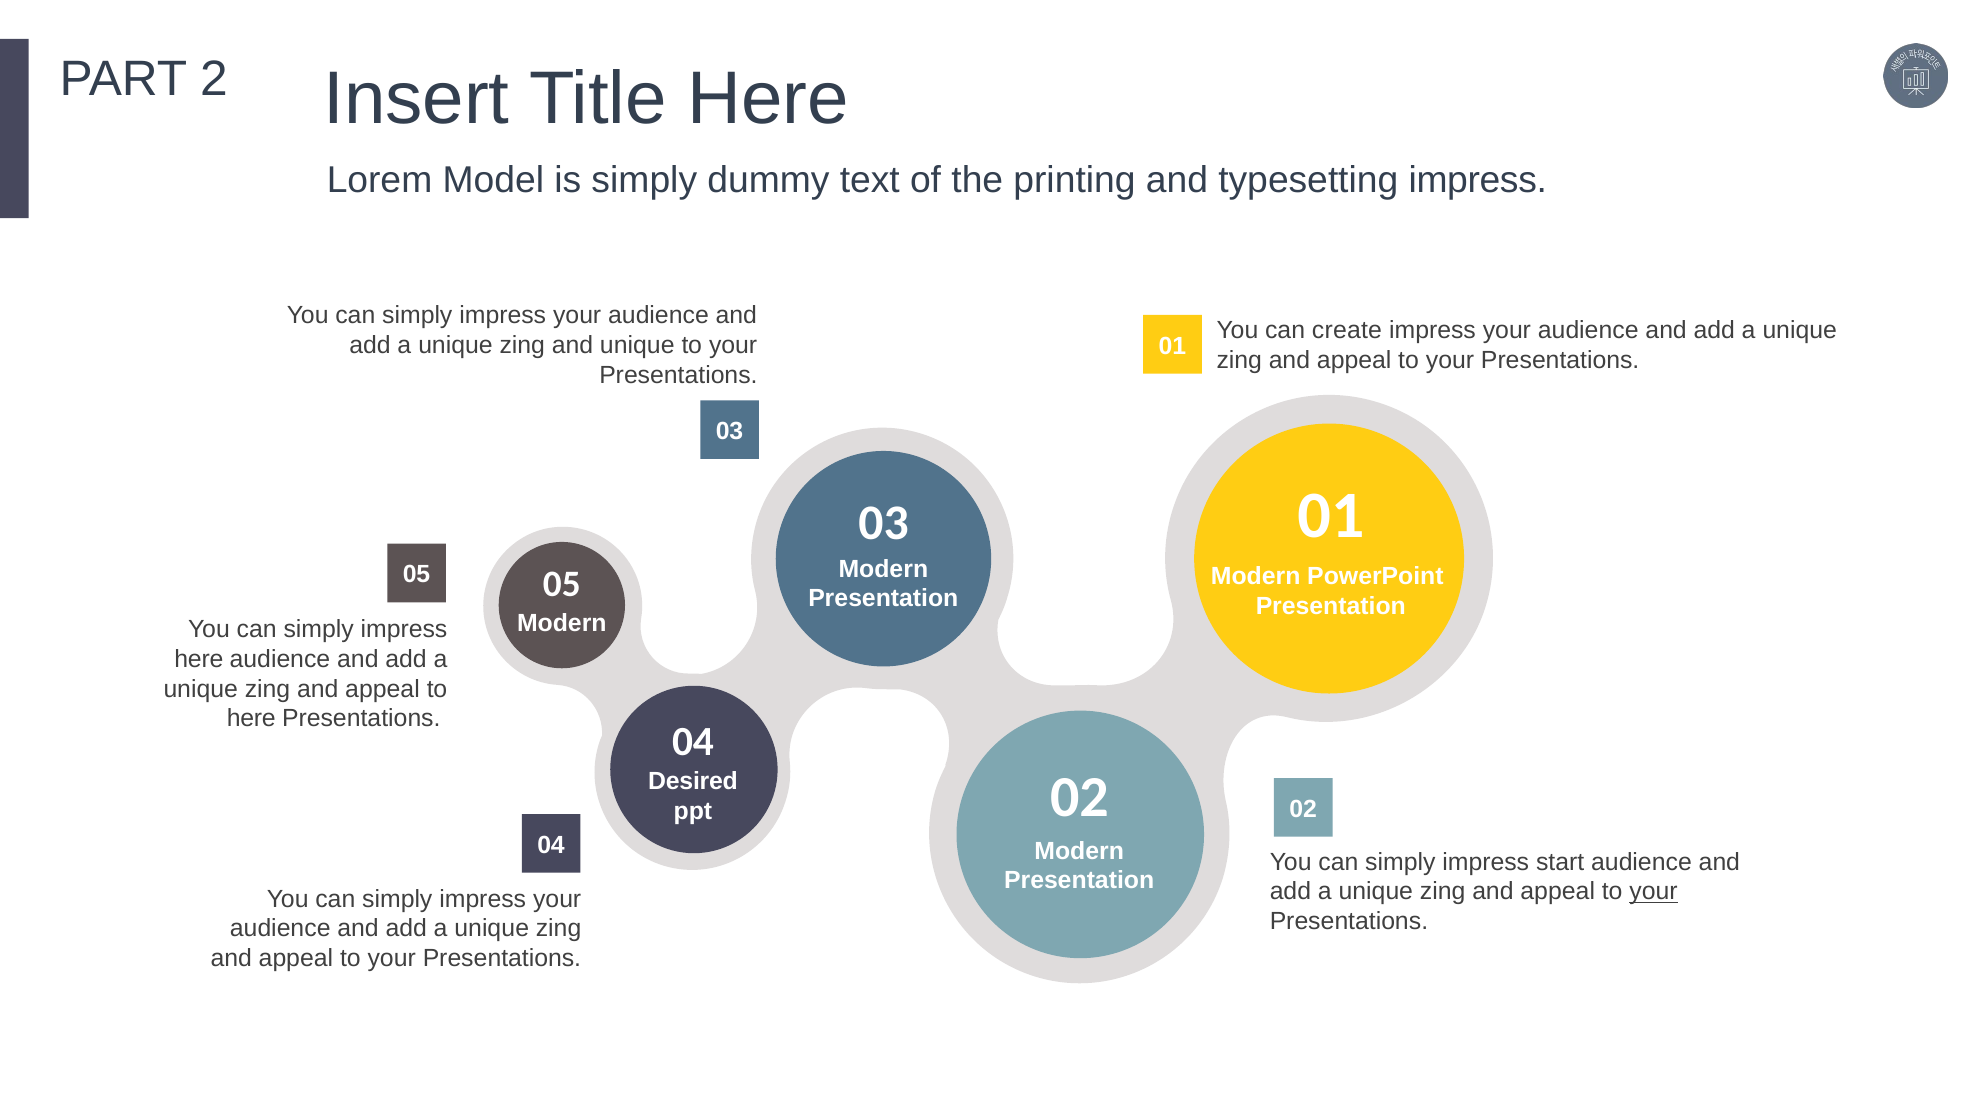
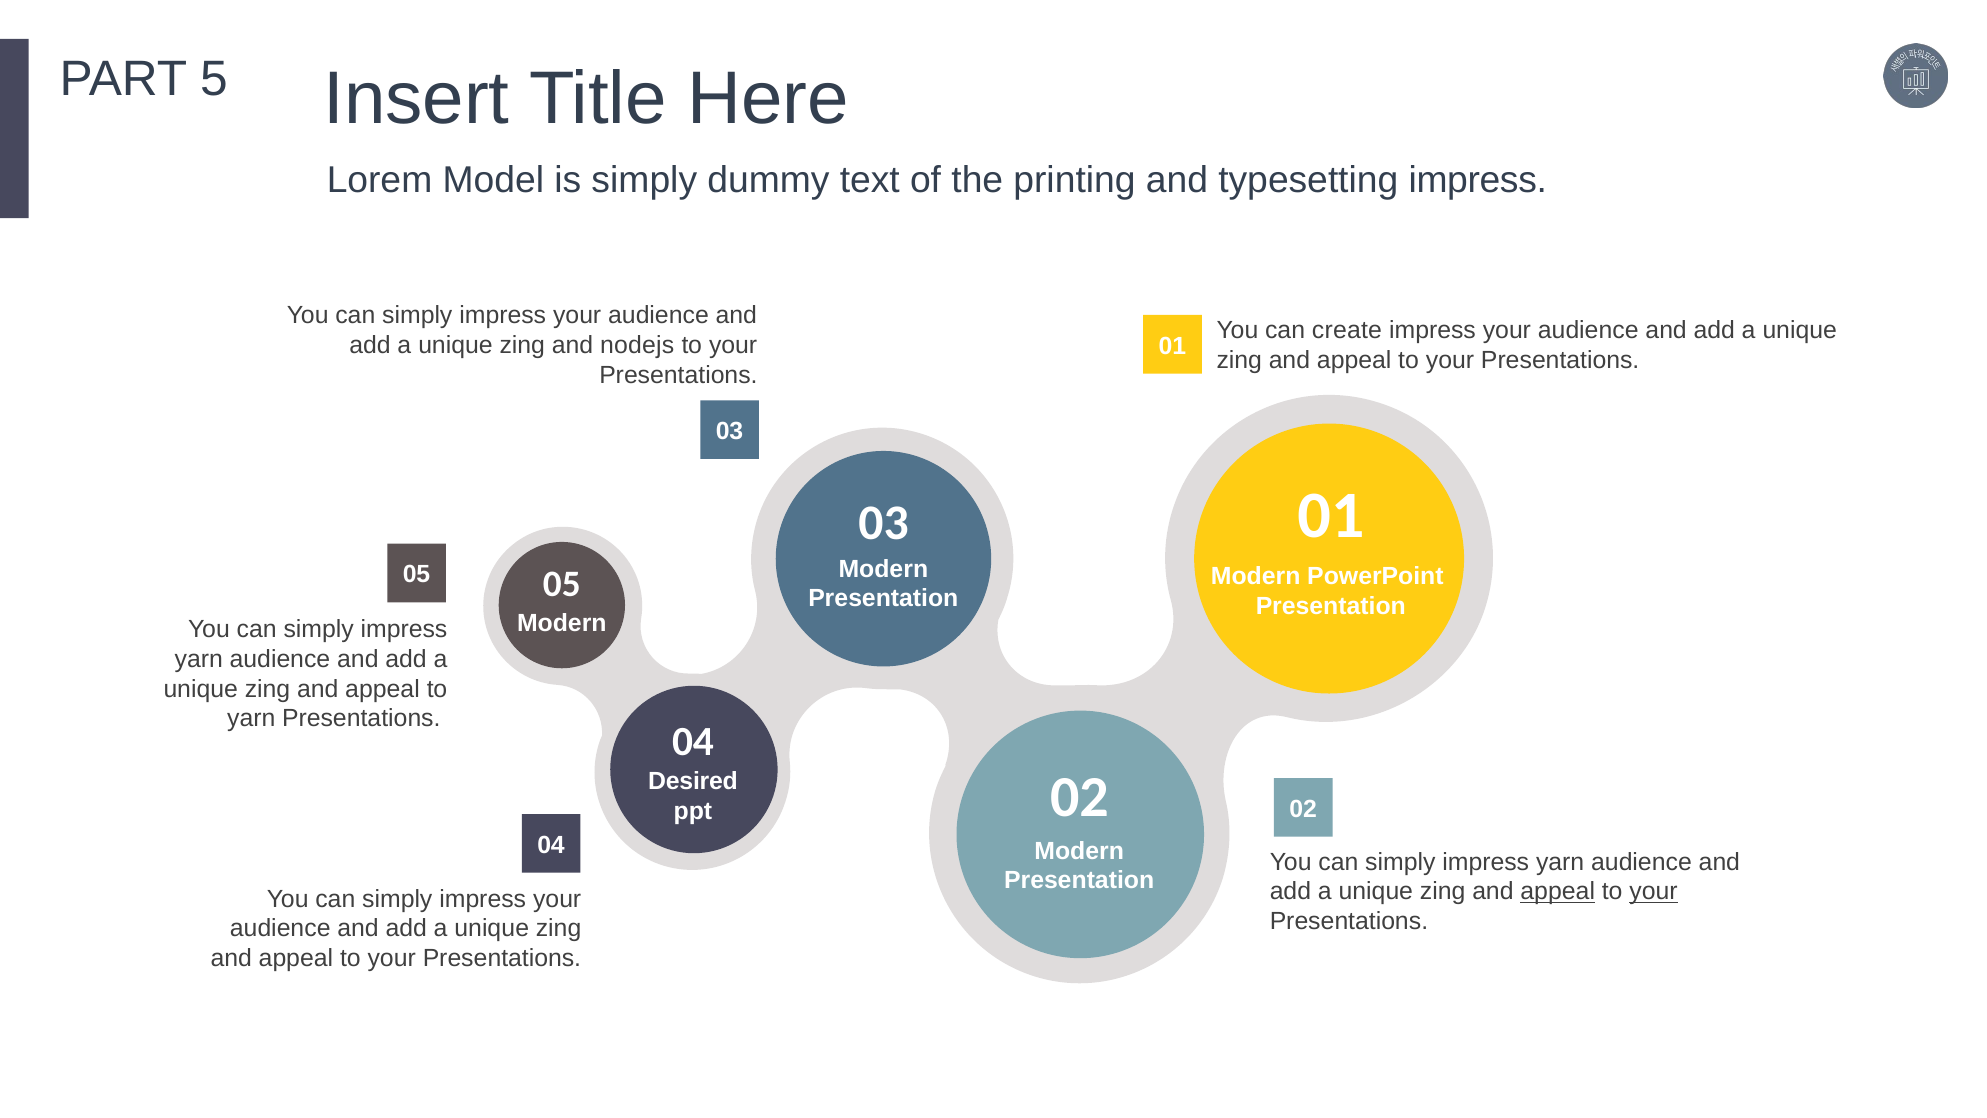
2: 2 -> 5
and unique: unique -> nodejs
here at (199, 659): here -> yarn
here at (251, 718): here -> yarn
start at (1560, 862): start -> yarn
appeal at (1558, 891) underline: none -> present
